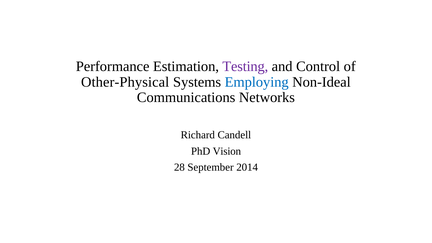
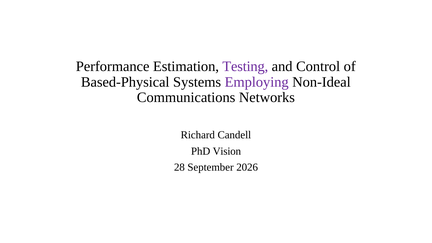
Other-Physical: Other-Physical -> Based-Physical
Employing colour: blue -> purple
2014: 2014 -> 2026
